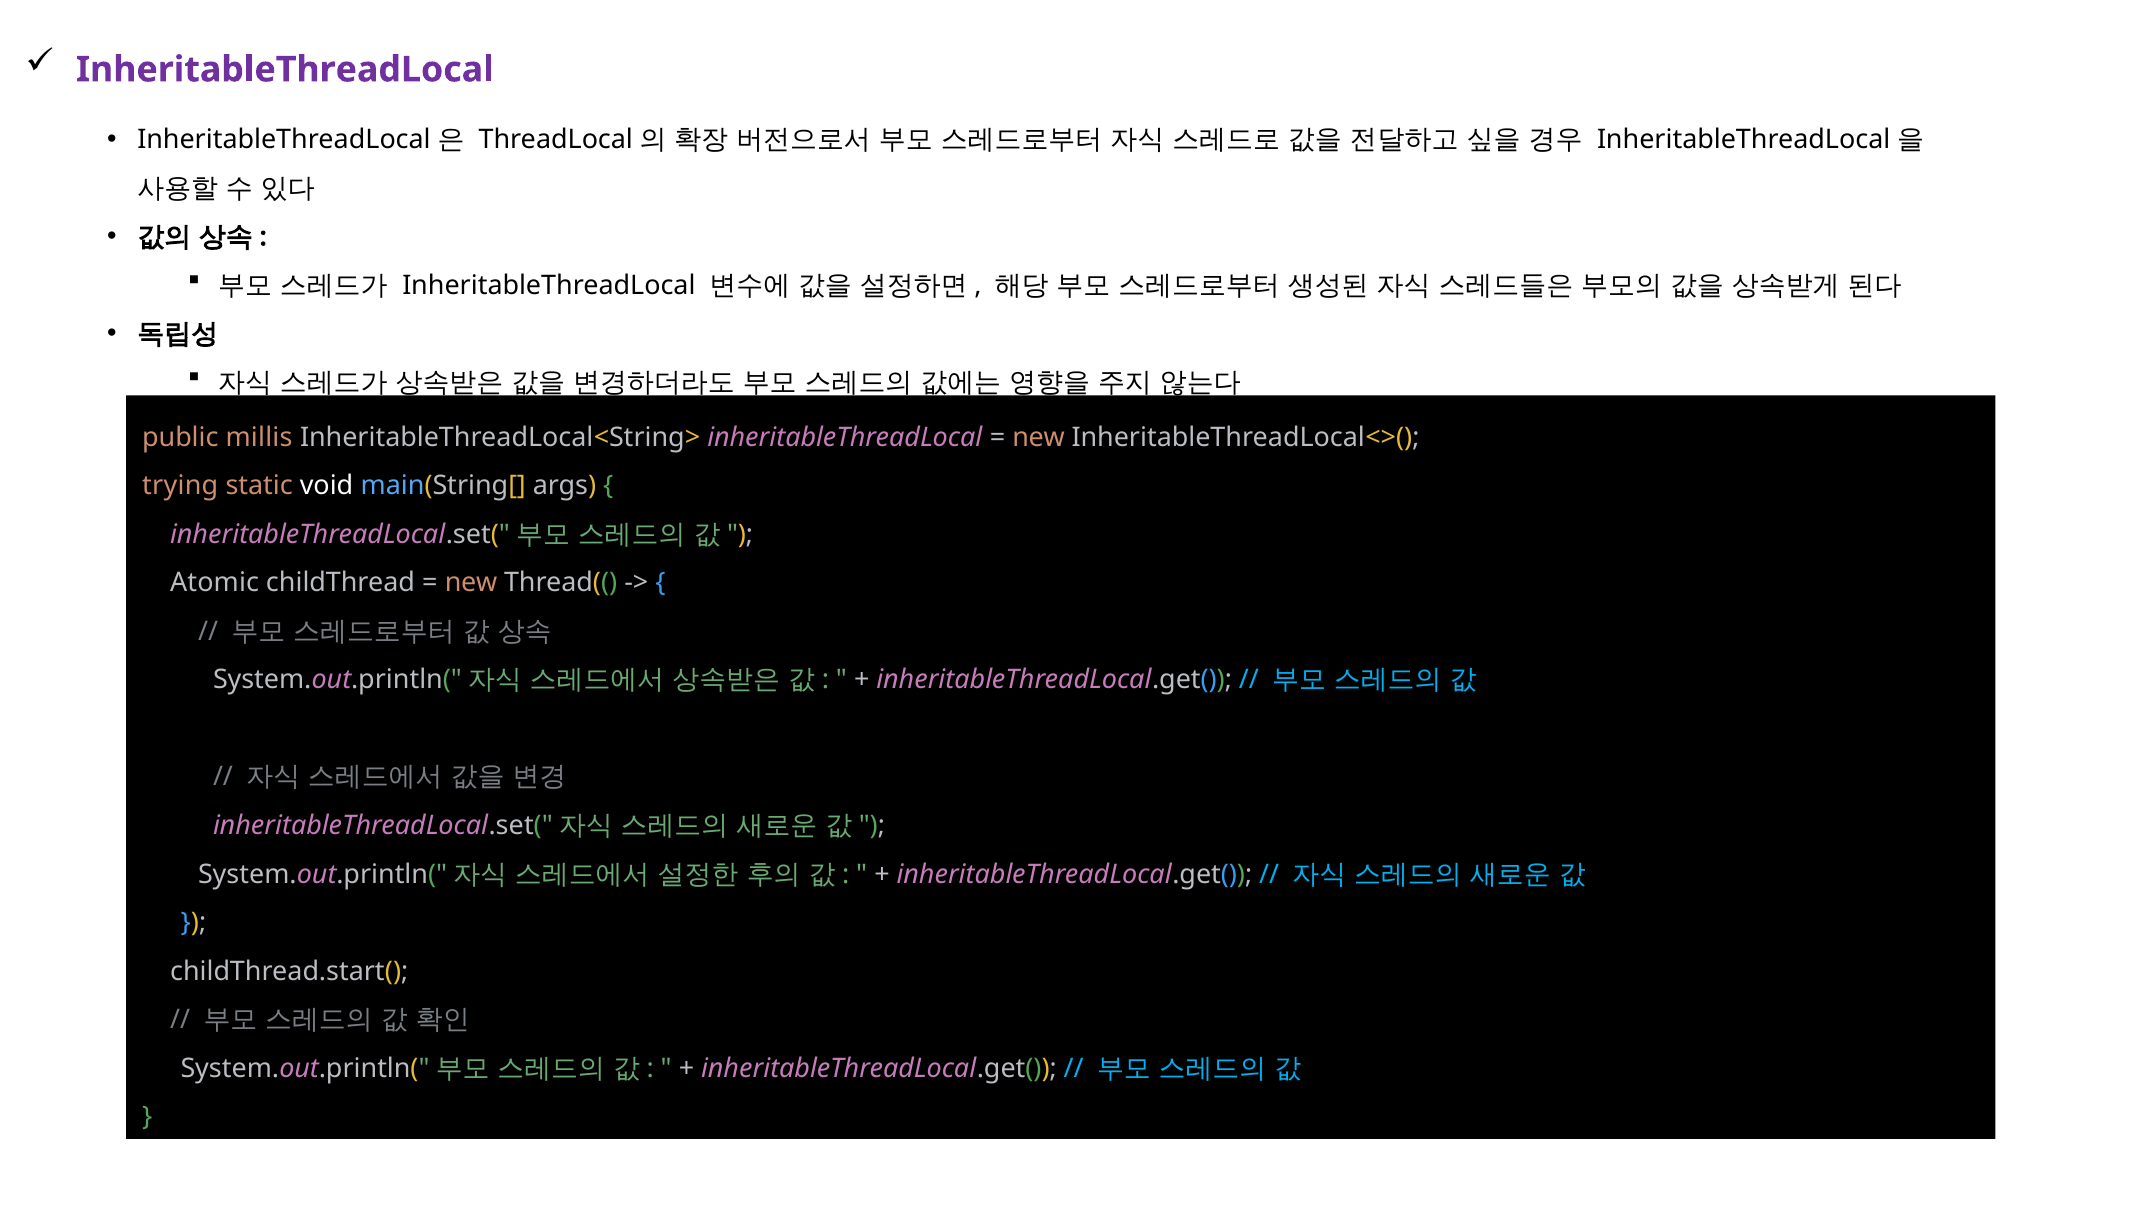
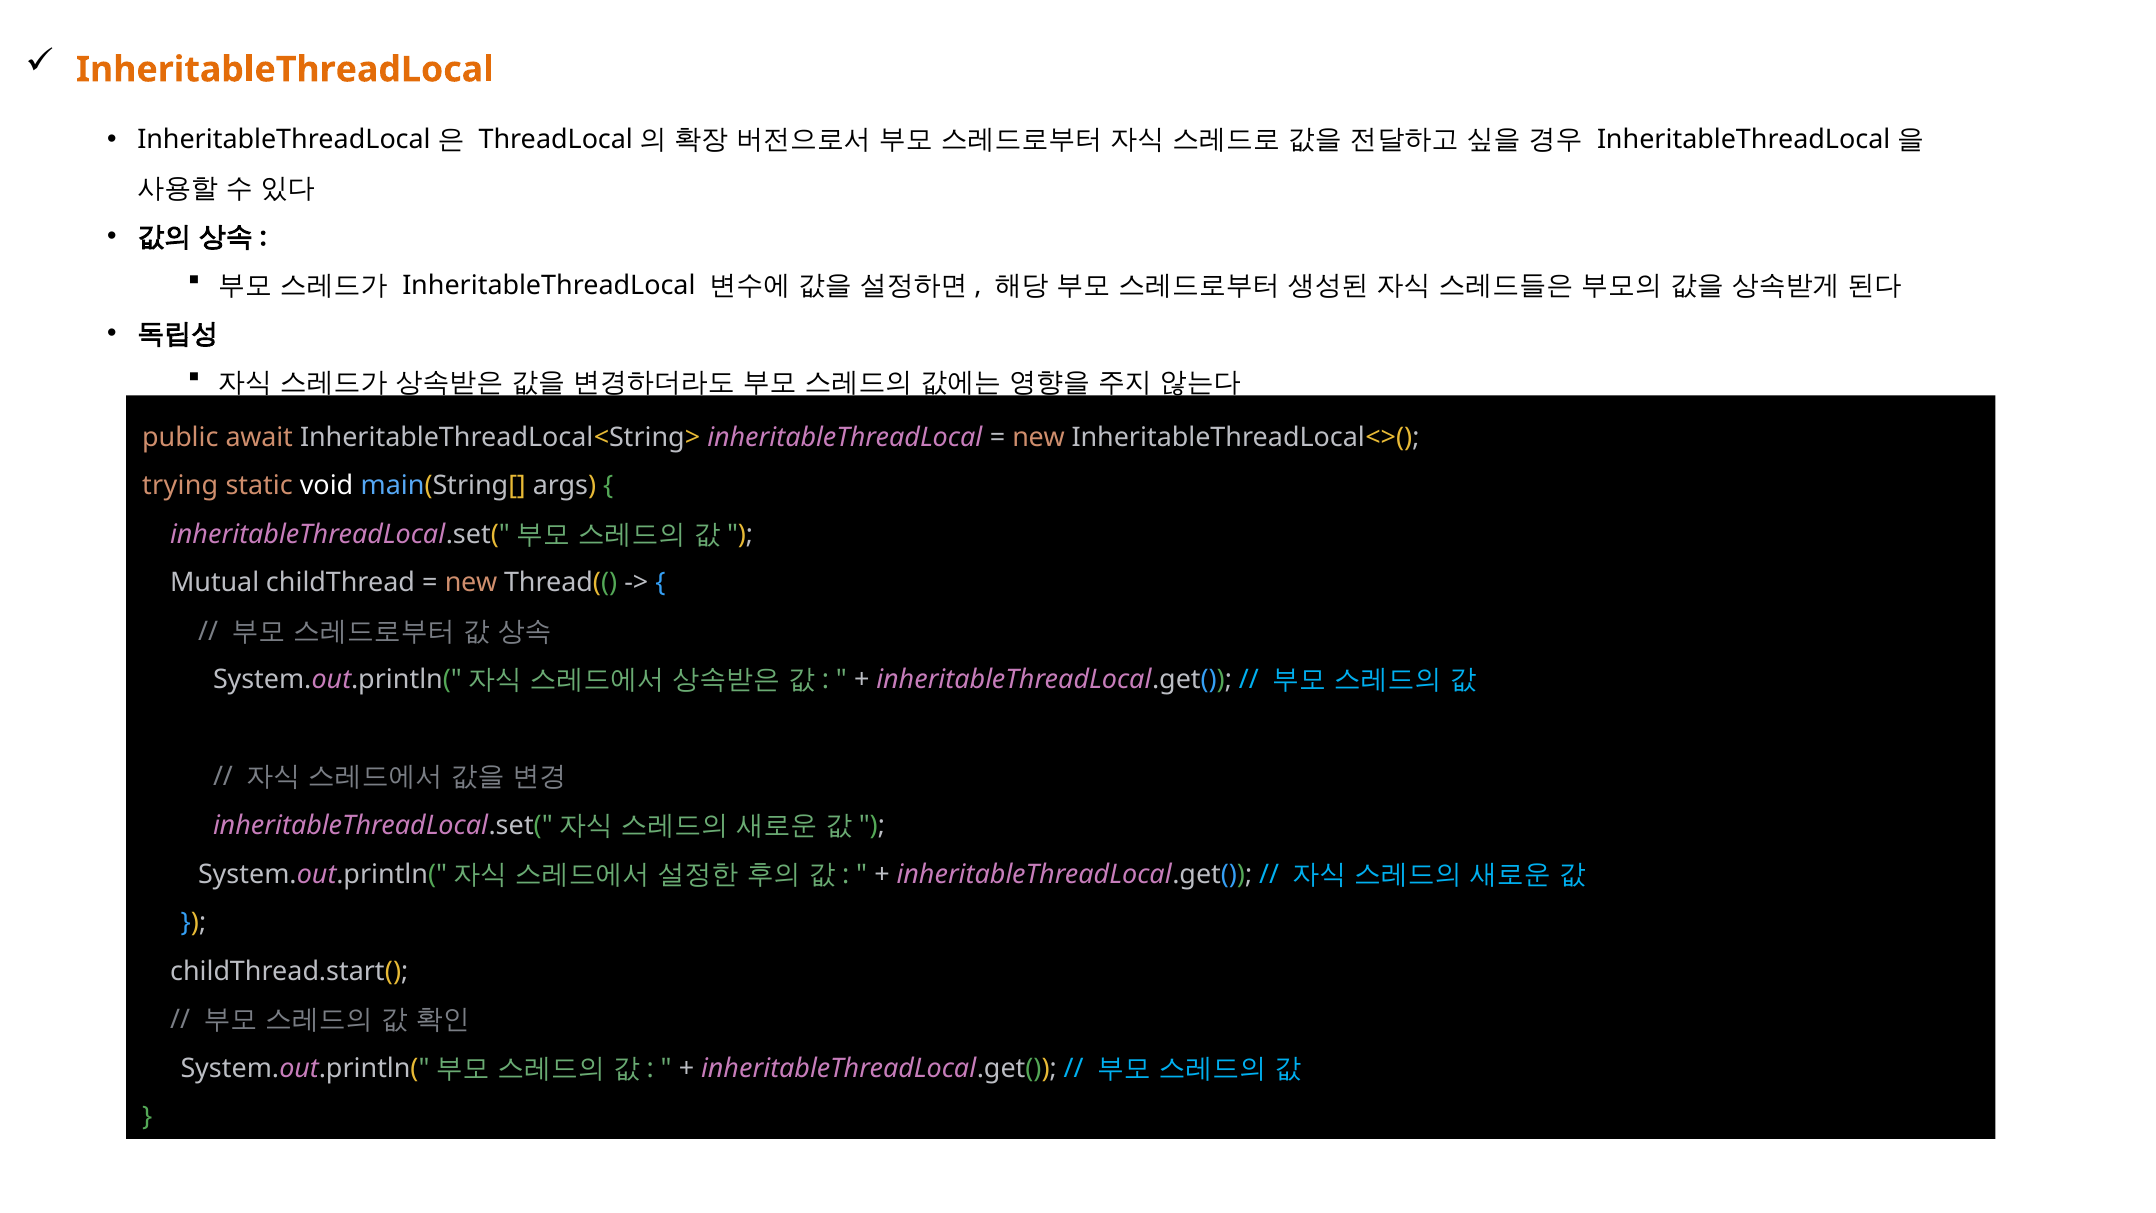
InheritableThreadLocal at (285, 70) colour: purple -> orange
millis: millis -> await
Atomic: Atomic -> Mutual
